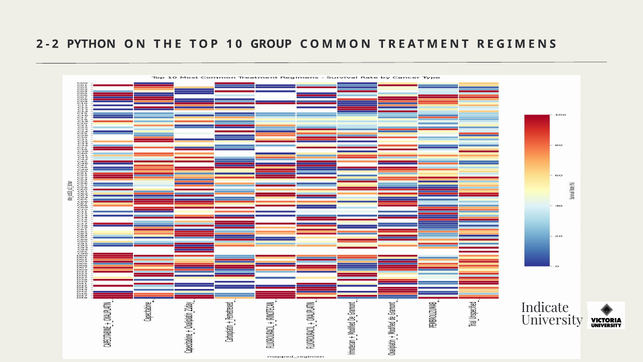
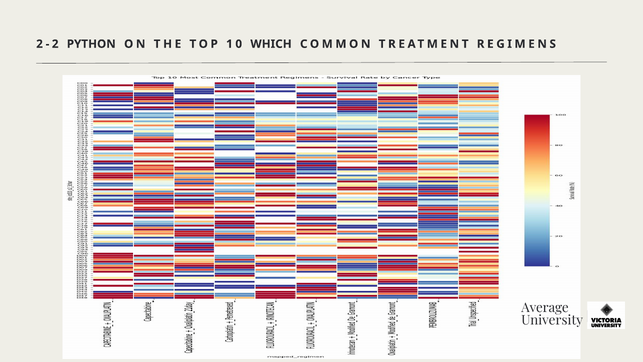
GROUP: GROUP -> WHICH
Indicate: Indicate -> Average
